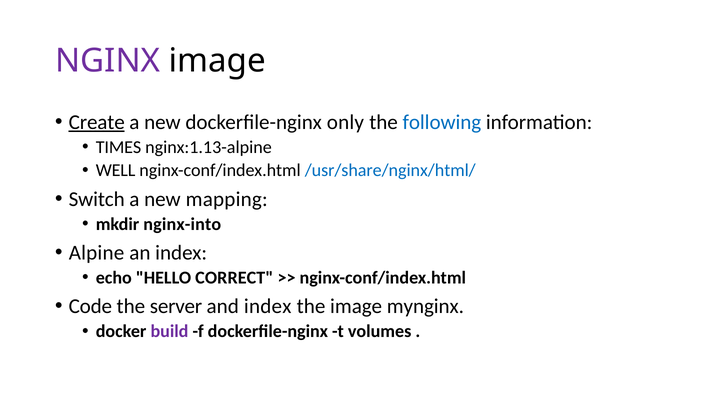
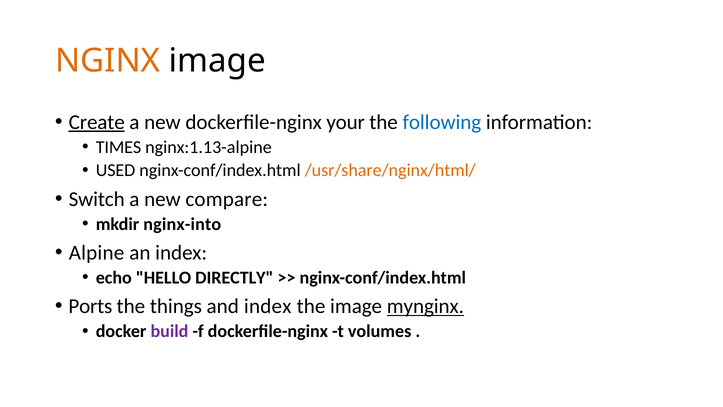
NGINX colour: purple -> orange
only: only -> your
WELL: WELL -> USED
/usr/share/nginx/html/ colour: blue -> orange
mapping: mapping -> compare
CORRECT: CORRECT -> DIRECTLY
Code: Code -> Ports
server: server -> things
mynginx underline: none -> present
